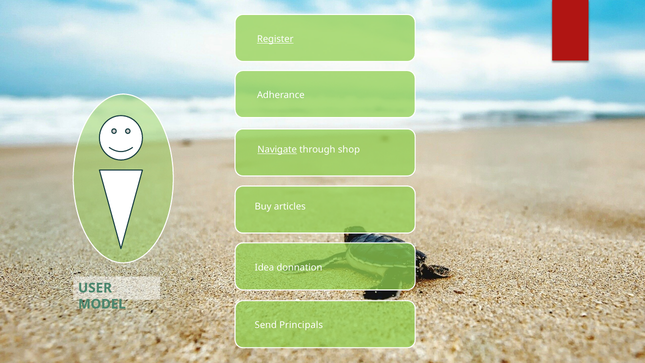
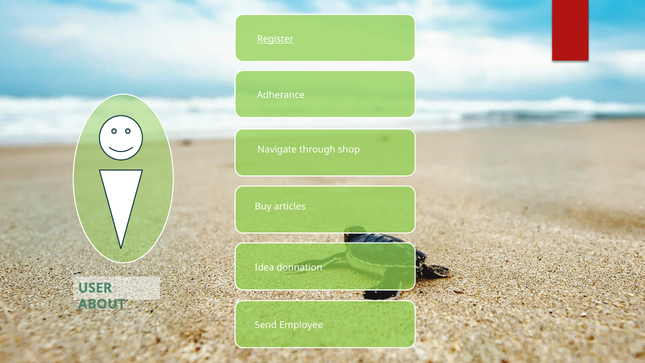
Navigate underline: present -> none
MODEL: MODEL -> ABOUT
Principals: Principals -> Employee
